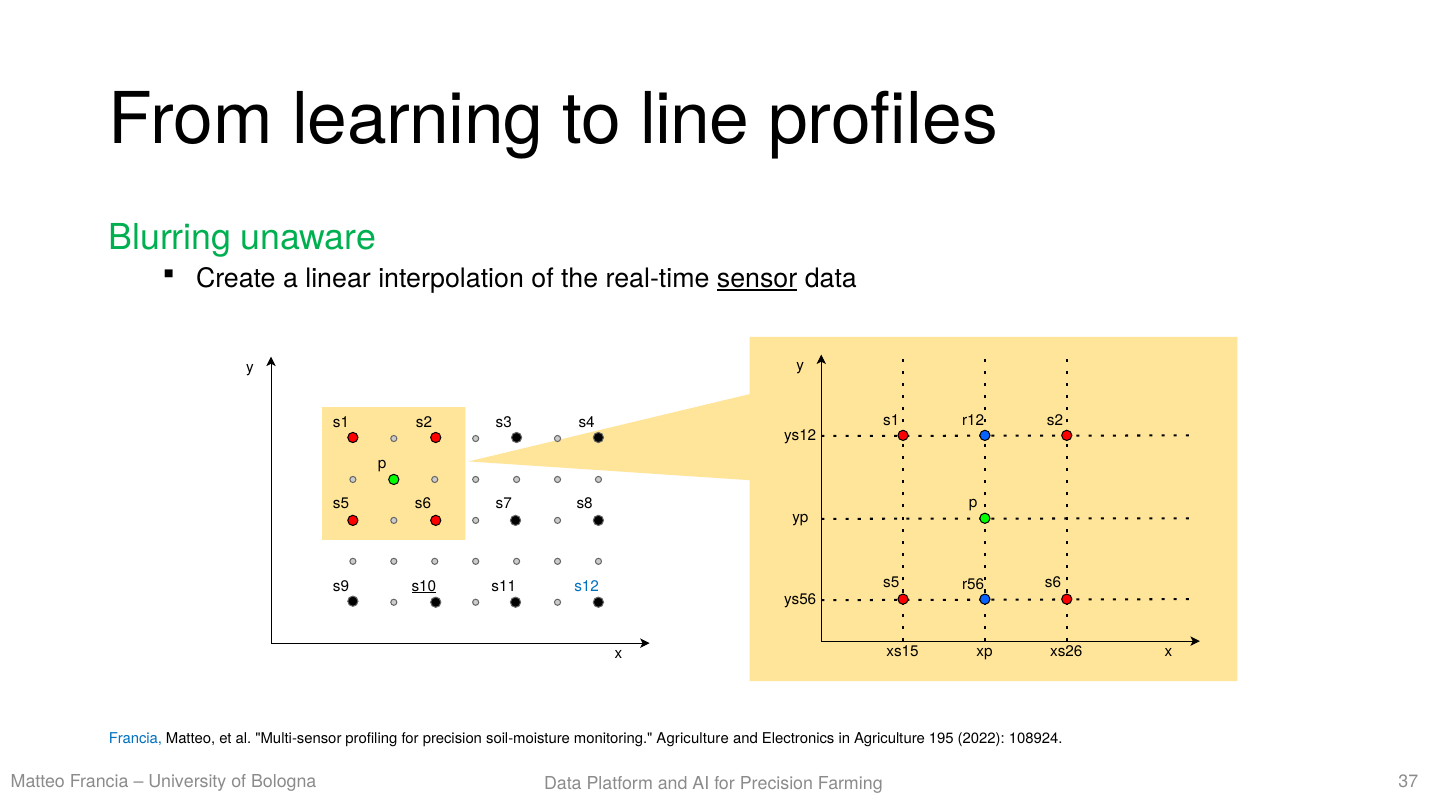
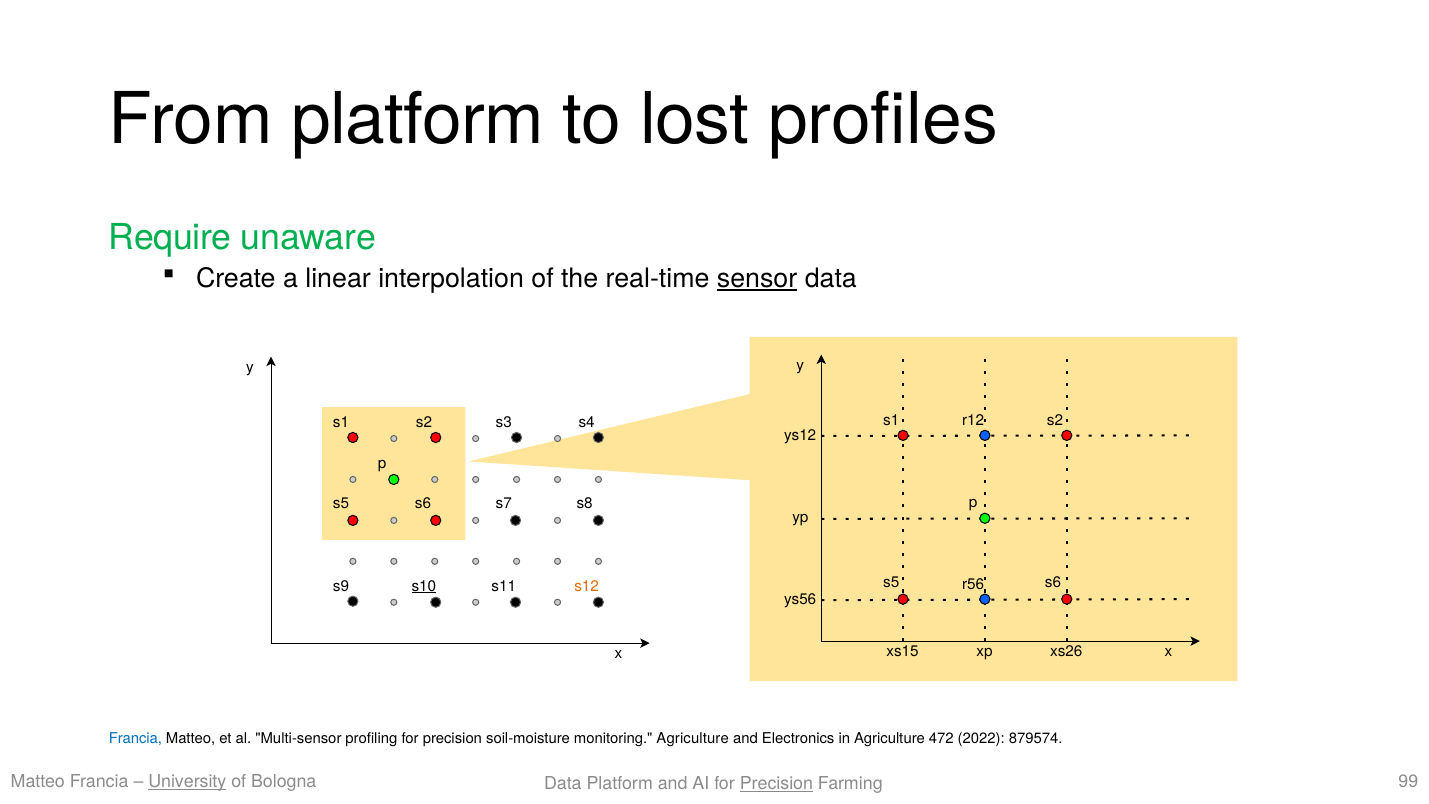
From learning: learning -> platform
line: line -> lost
Blurring: Blurring -> Require
s12 colour: blue -> orange
195: 195 -> 472
108924: 108924 -> 879574
University underline: none -> present
37: 37 -> 99
Precision at (776, 784) underline: none -> present
